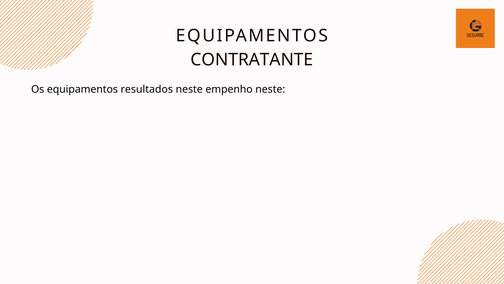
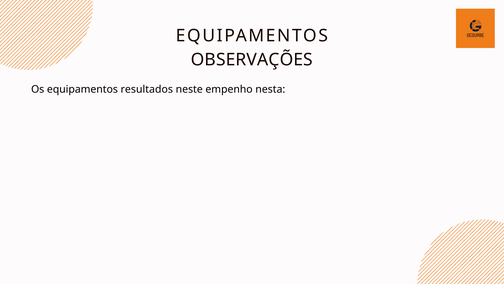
CONTRATANTE: CONTRATANTE -> OBSERVAÇÕES
empenho neste: neste -> nesta
